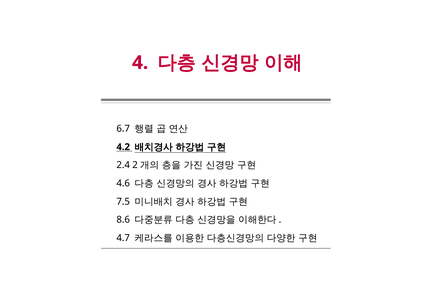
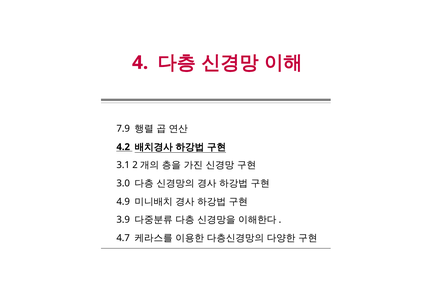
6.7: 6.7 -> 7.9
2.4: 2.4 -> 3.1
4.6: 4.6 -> 3.0
7.5: 7.5 -> 4.9
8.6: 8.6 -> 3.9
